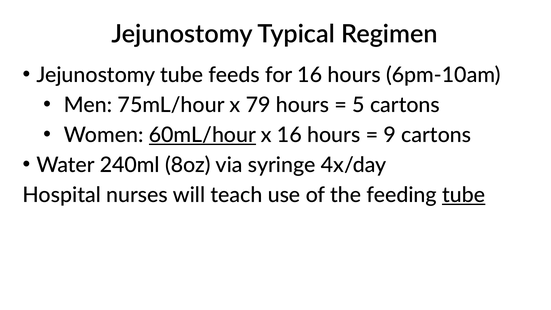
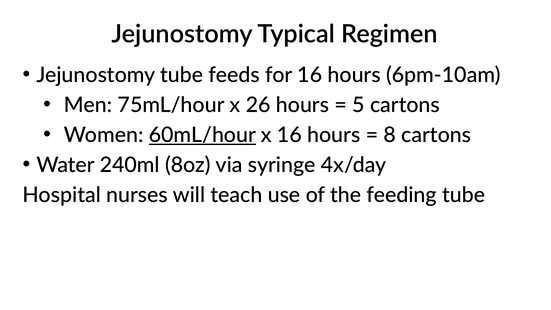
79: 79 -> 26
9: 9 -> 8
tube at (464, 195) underline: present -> none
